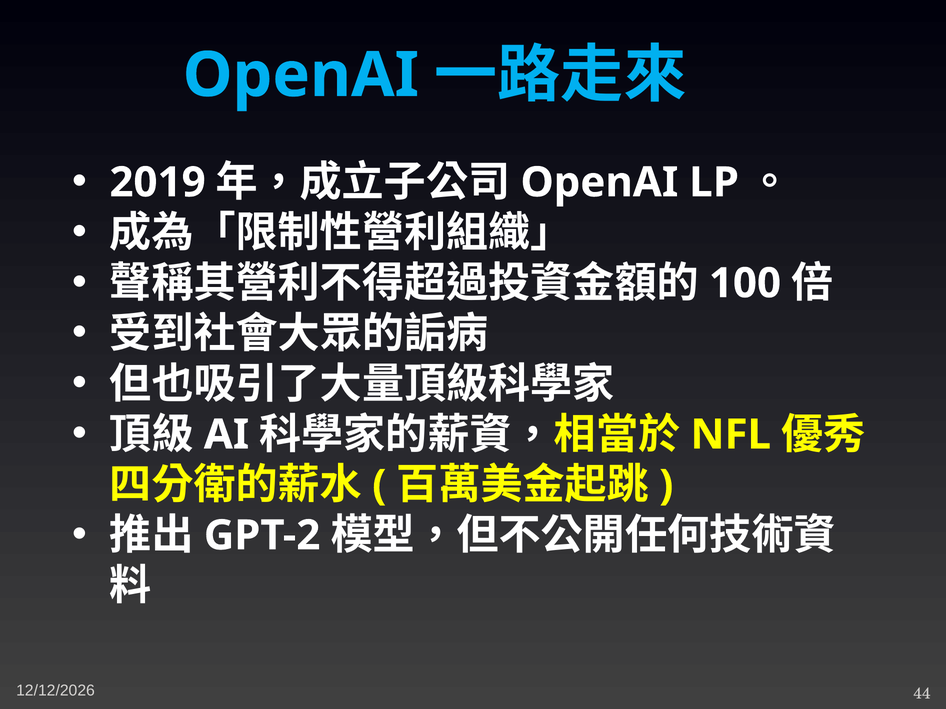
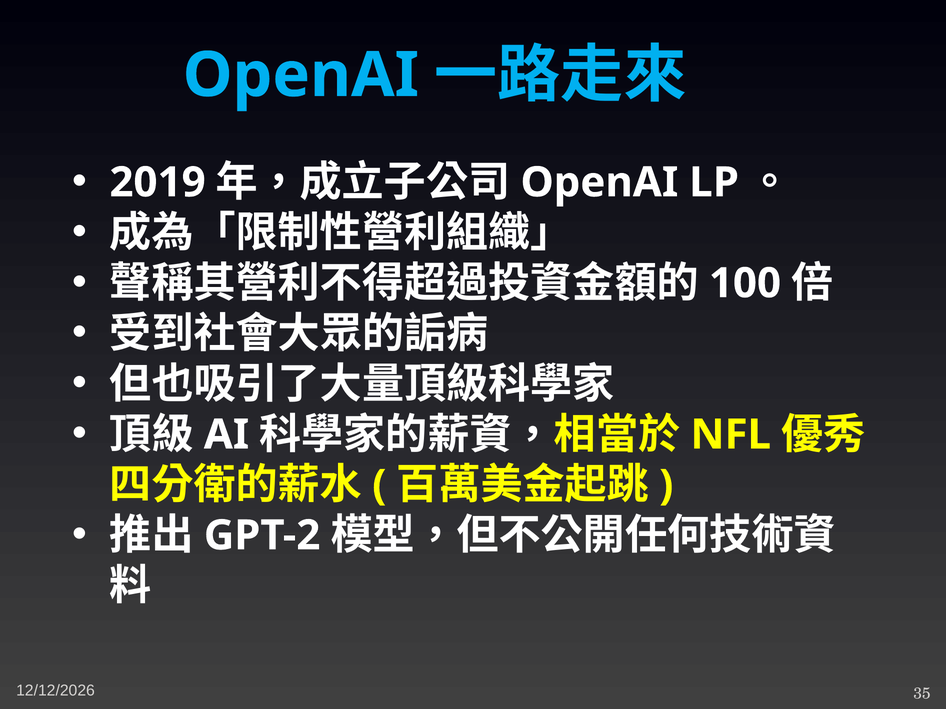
44: 44 -> 35
